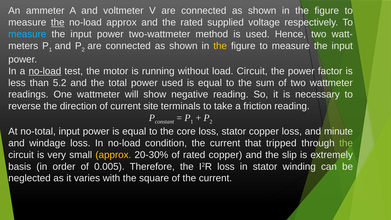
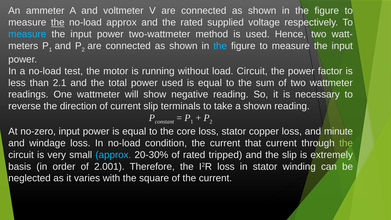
the at (220, 46) colour: yellow -> light blue
no-load at (45, 71) underline: present -> none
5.2: 5.2 -> 2.1
current site: site -> slip
a friction: friction -> shown
no-total: no-total -> no-zero
that tripped: tripped -> current
approx at (113, 155) colour: yellow -> light blue
rated copper: copper -> tripped
0.005: 0.005 -> 2.001
